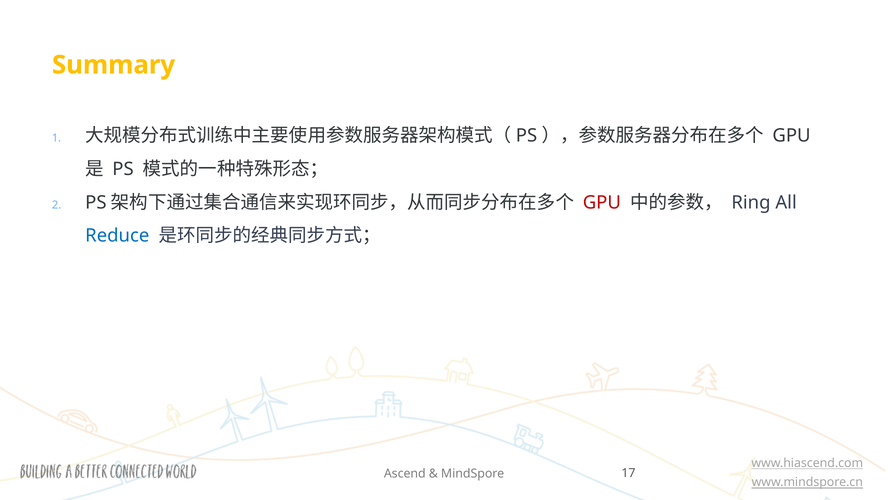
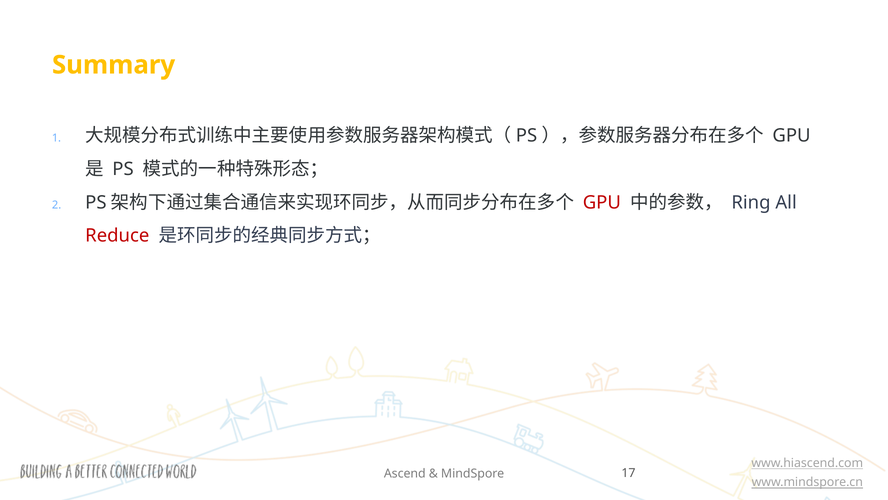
Reduce colour: blue -> red
